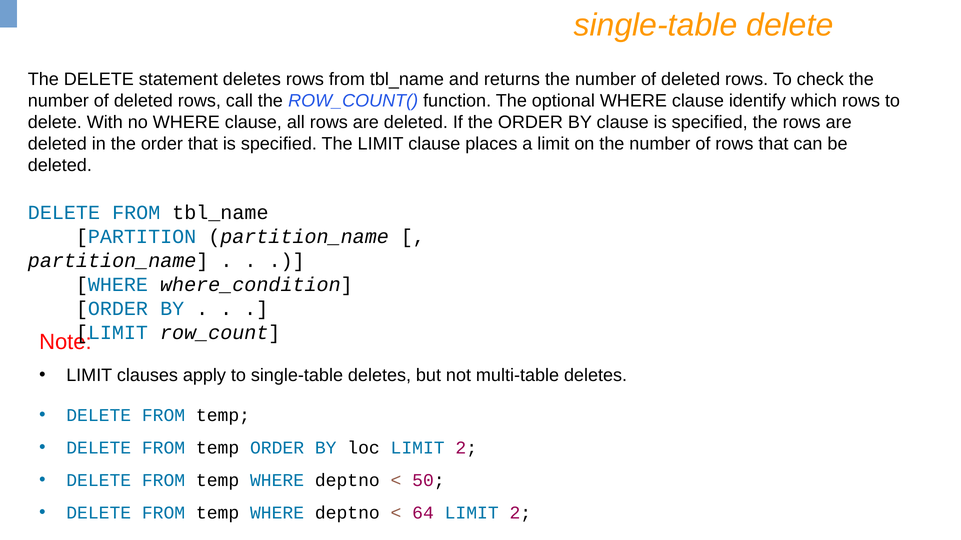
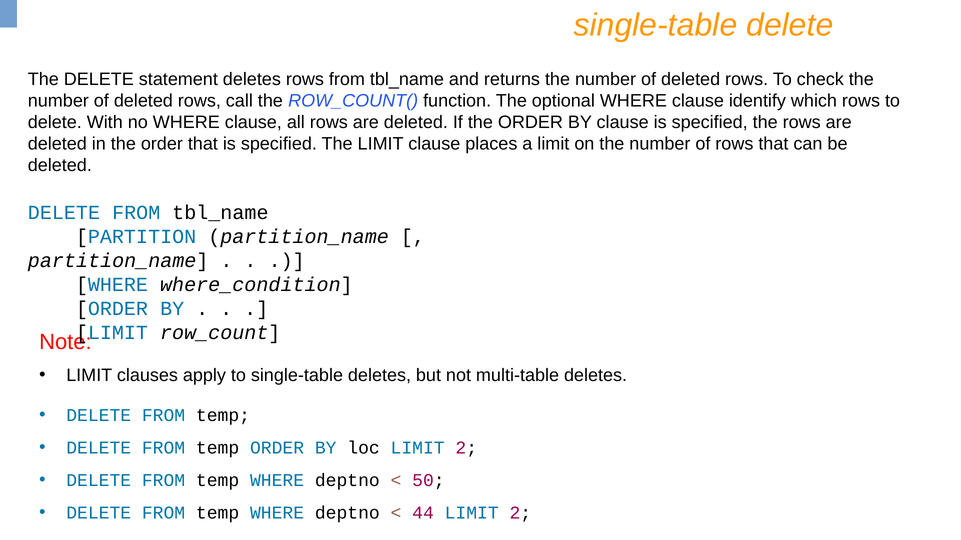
64: 64 -> 44
